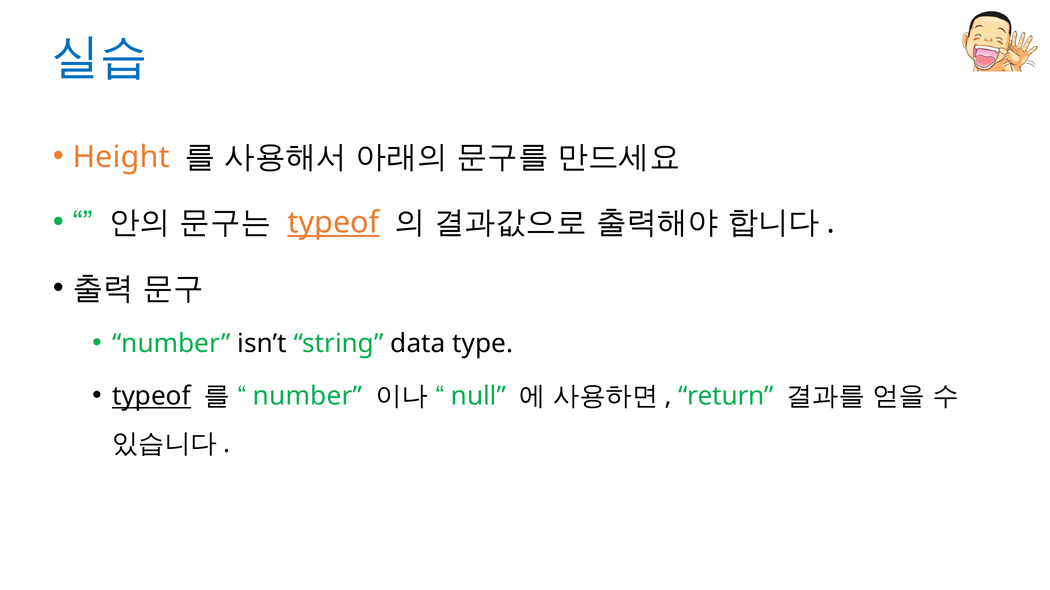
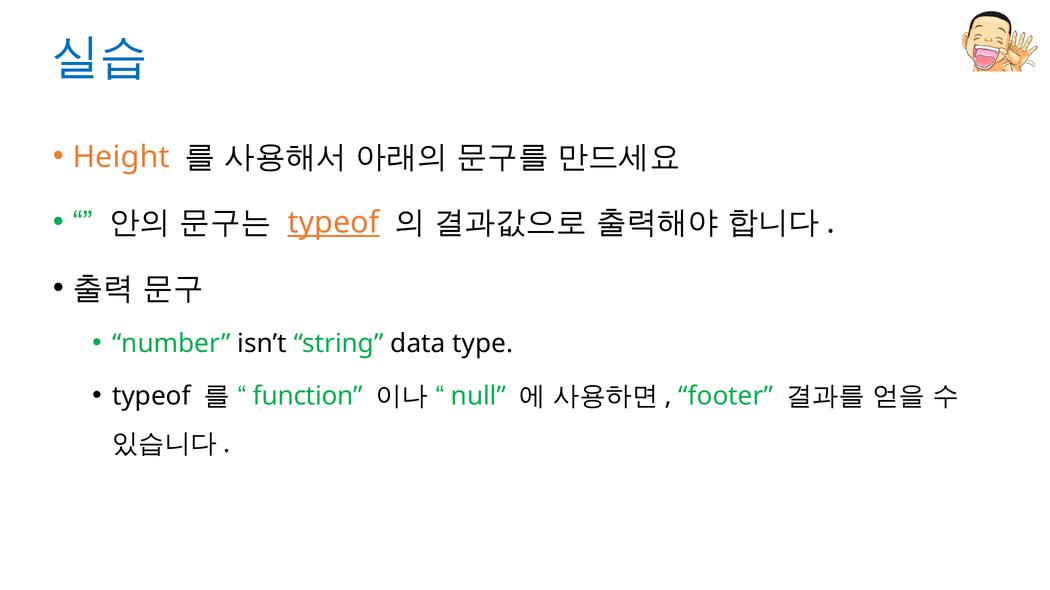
typeof at (151, 397) underline: present -> none
number at (308, 397): number -> function
return: return -> footer
